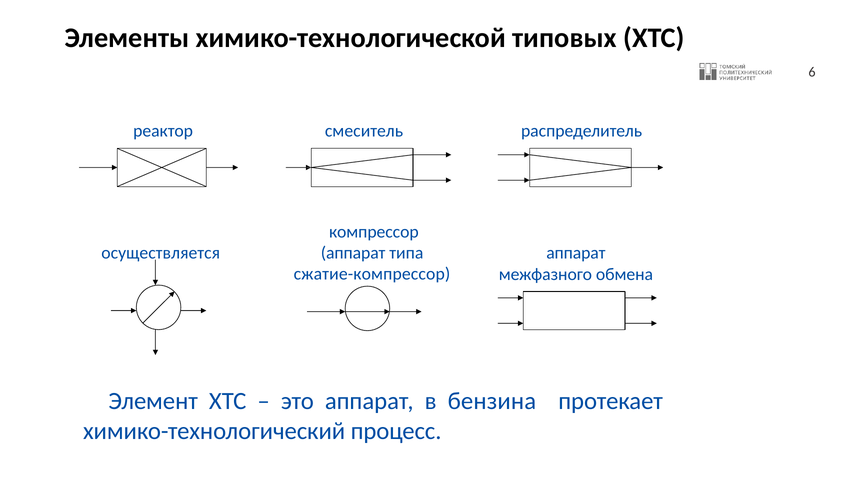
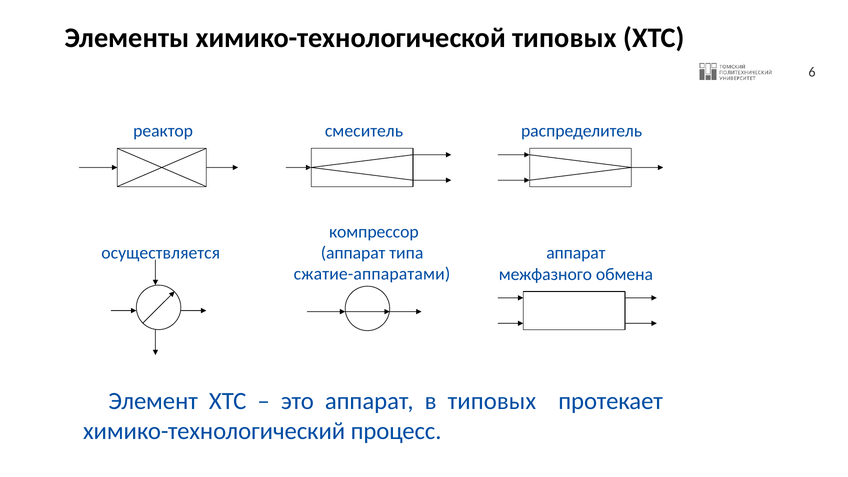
сжатие-компрессор: сжатие-компрессор -> сжатие-аппаратами
в бензина: бензина -> типовых
